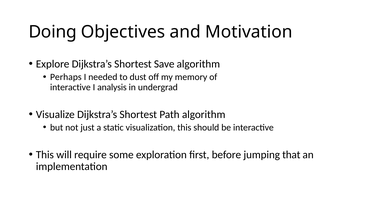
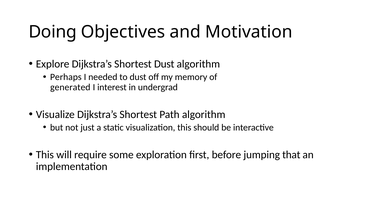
Shortest Save: Save -> Dust
interactive at (70, 87): interactive -> generated
analysis: analysis -> interest
